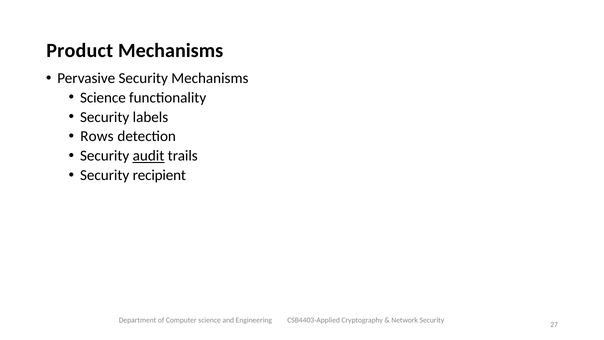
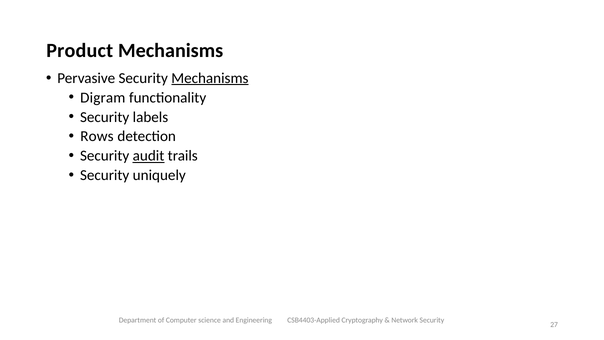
Mechanisms at (210, 78) underline: none -> present
Science at (103, 98): Science -> Digram
recipient: recipient -> uniquely
